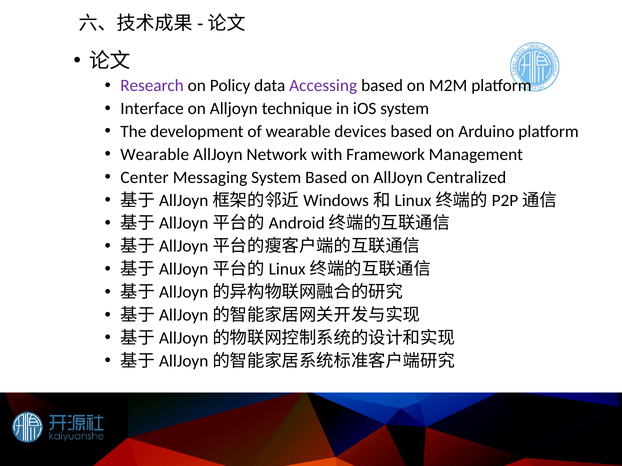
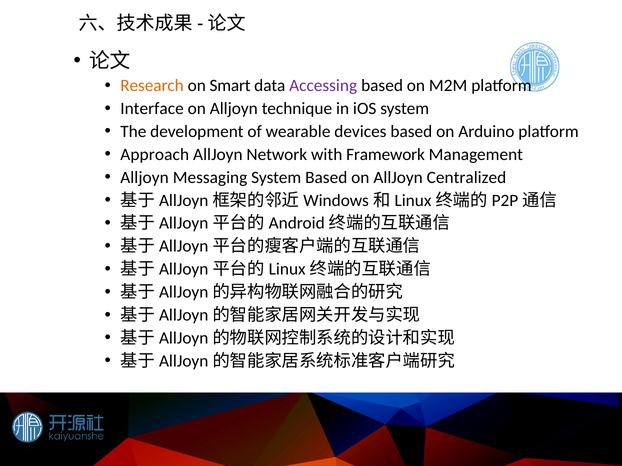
Research colour: purple -> orange
Policy: Policy -> Smart
Wearable at (155, 155): Wearable -> Approach
Center at (144, 178): Center -> Alljoyn
